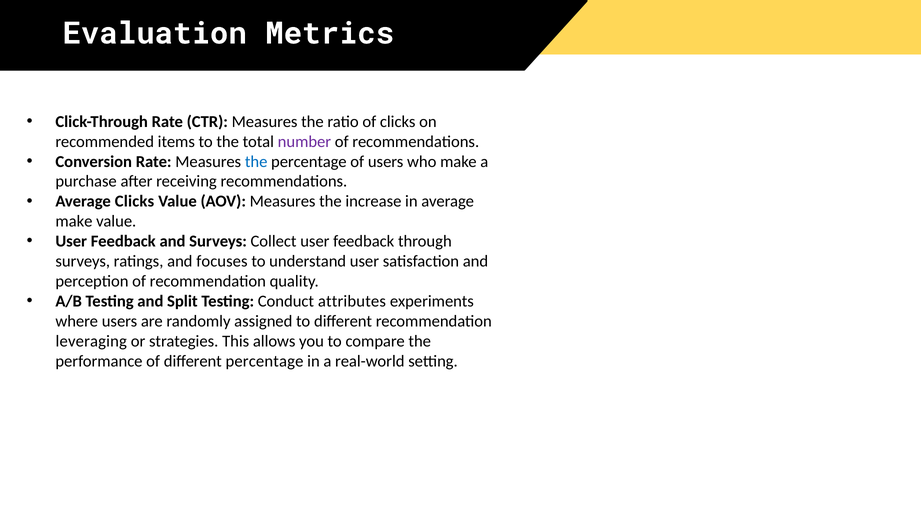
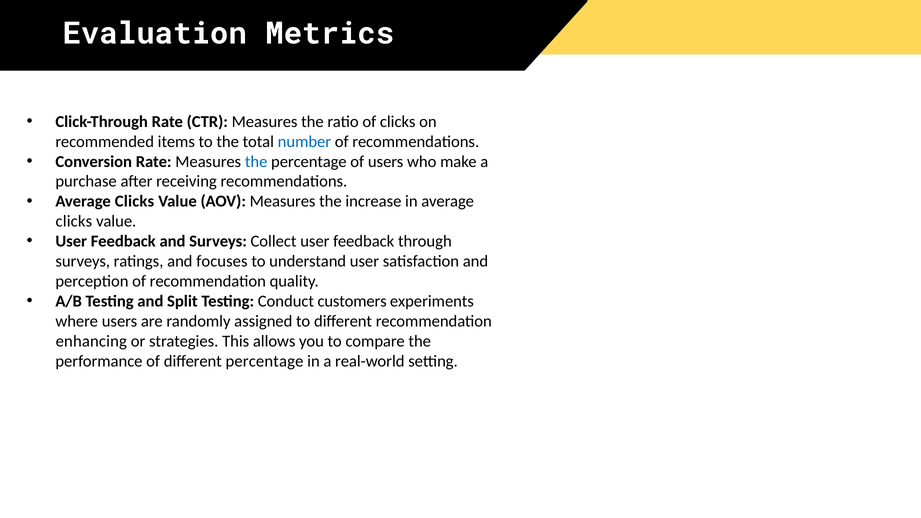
number colour: purple -> blue
make at (74, 221): make -> clicks
attributes: attributes -> customers
leveraging: leveraging -> enhancing
